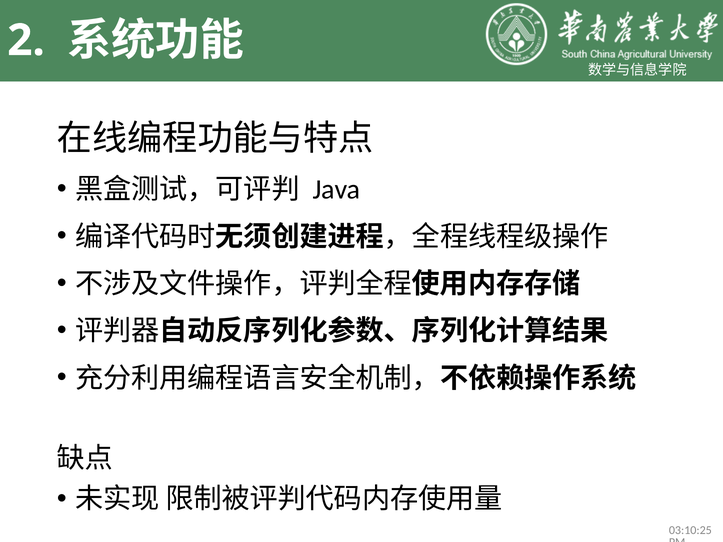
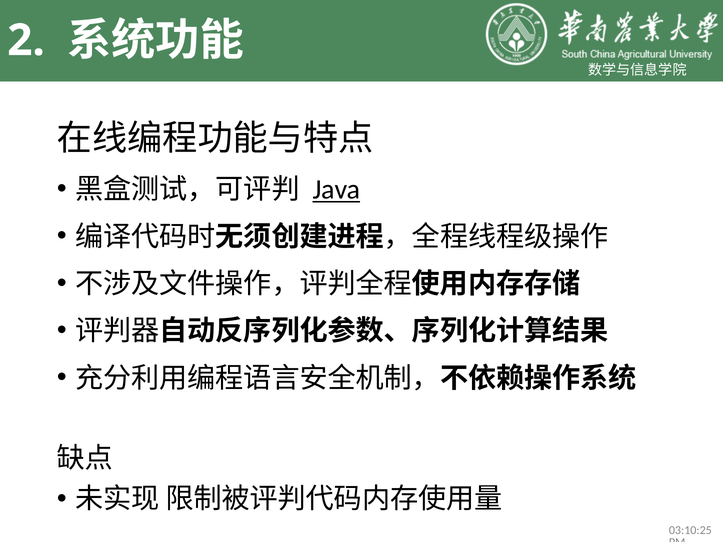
Java underline: none -> present
